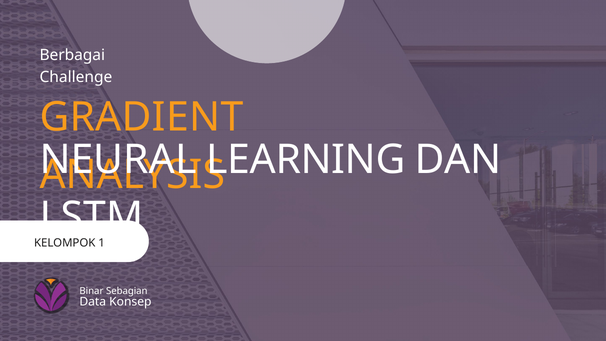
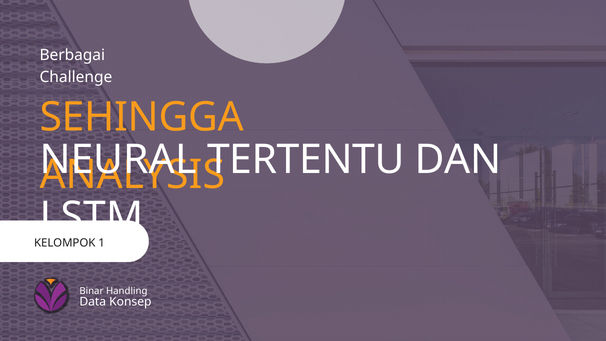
GRADIENT: GRADIENT -> SEHINGGA
LEARNING: LEARNING -> TERTENTU
Sebagian: Sebagian -> Handling
